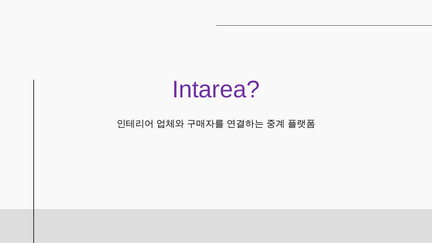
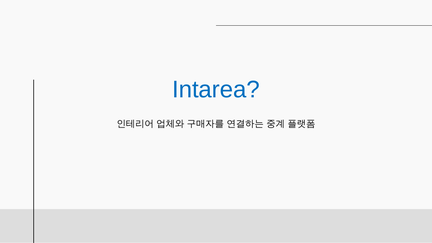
Intarea colour: purple -> blue
